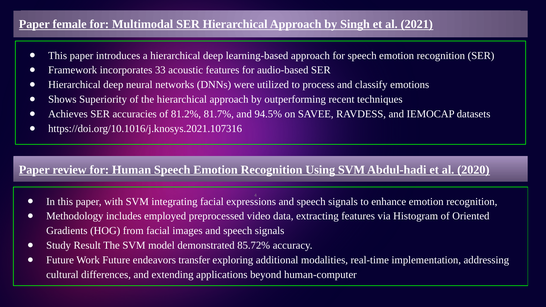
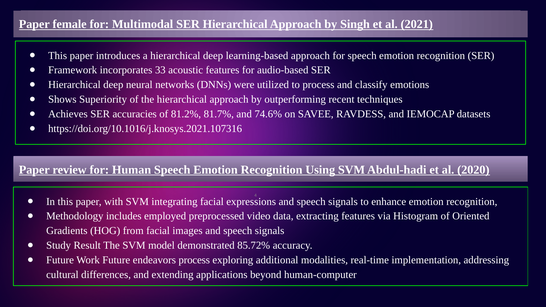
94.5%: 94.5% -> 74.6%
endeavors transfer: transfer -> process
